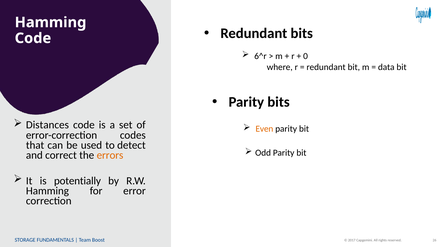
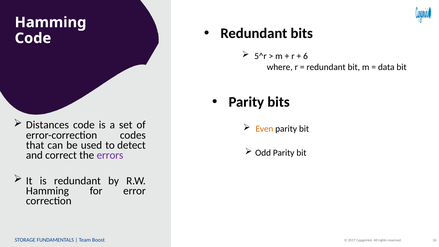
6^r: 6^r -> 5^r
0: 0 -> 6
errors colour: orange -> purple
is potentially: potentially -> redundant
